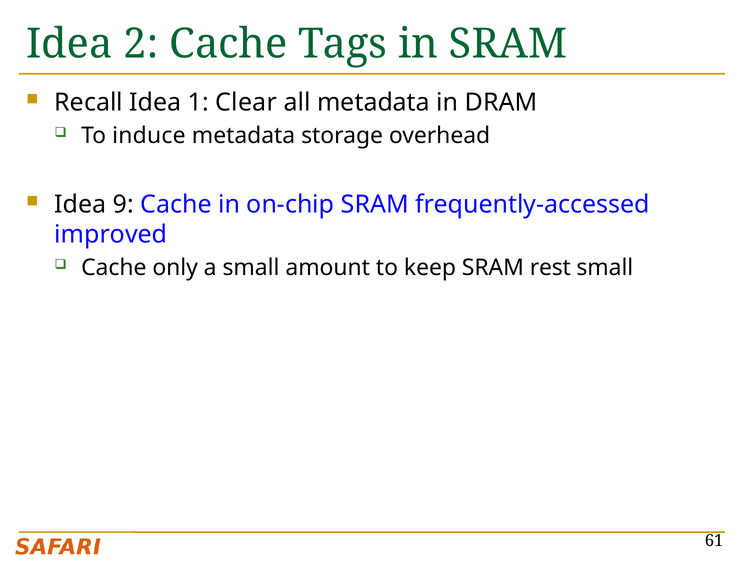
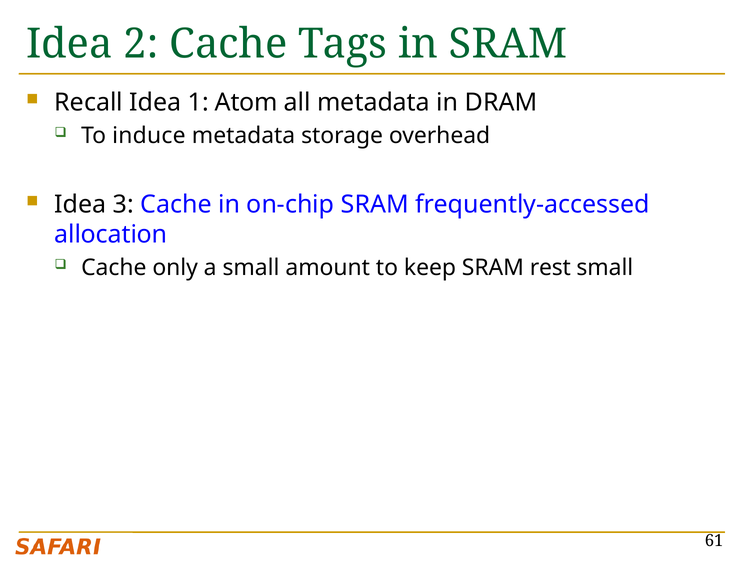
Clear: Clear -> Atom
9: 9 -> 3
improved: improved -> allocation
